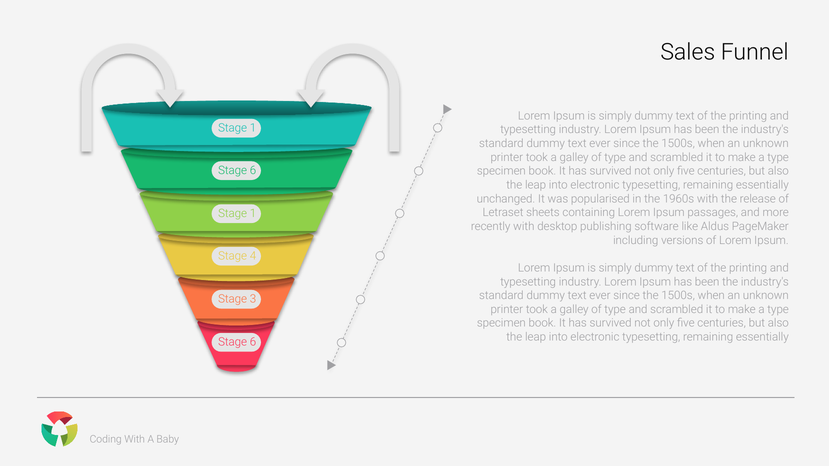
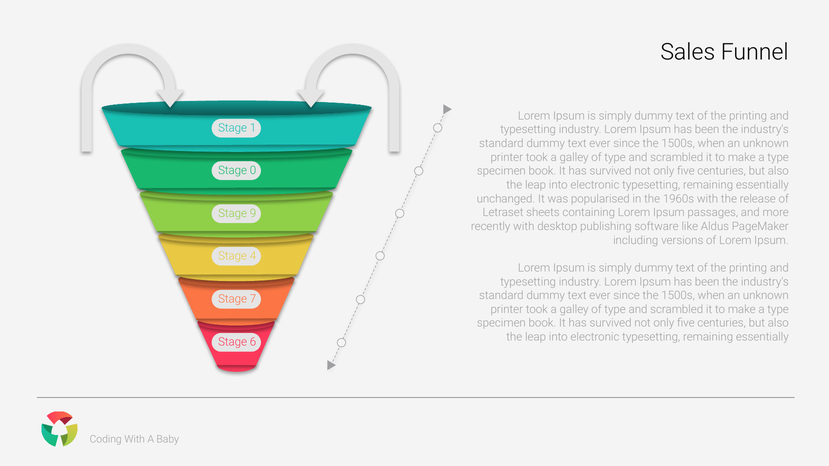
6 at (253, 170): 6 -> 0
1 at (253, 214): 1 -> 9
3: 3 -> 7
